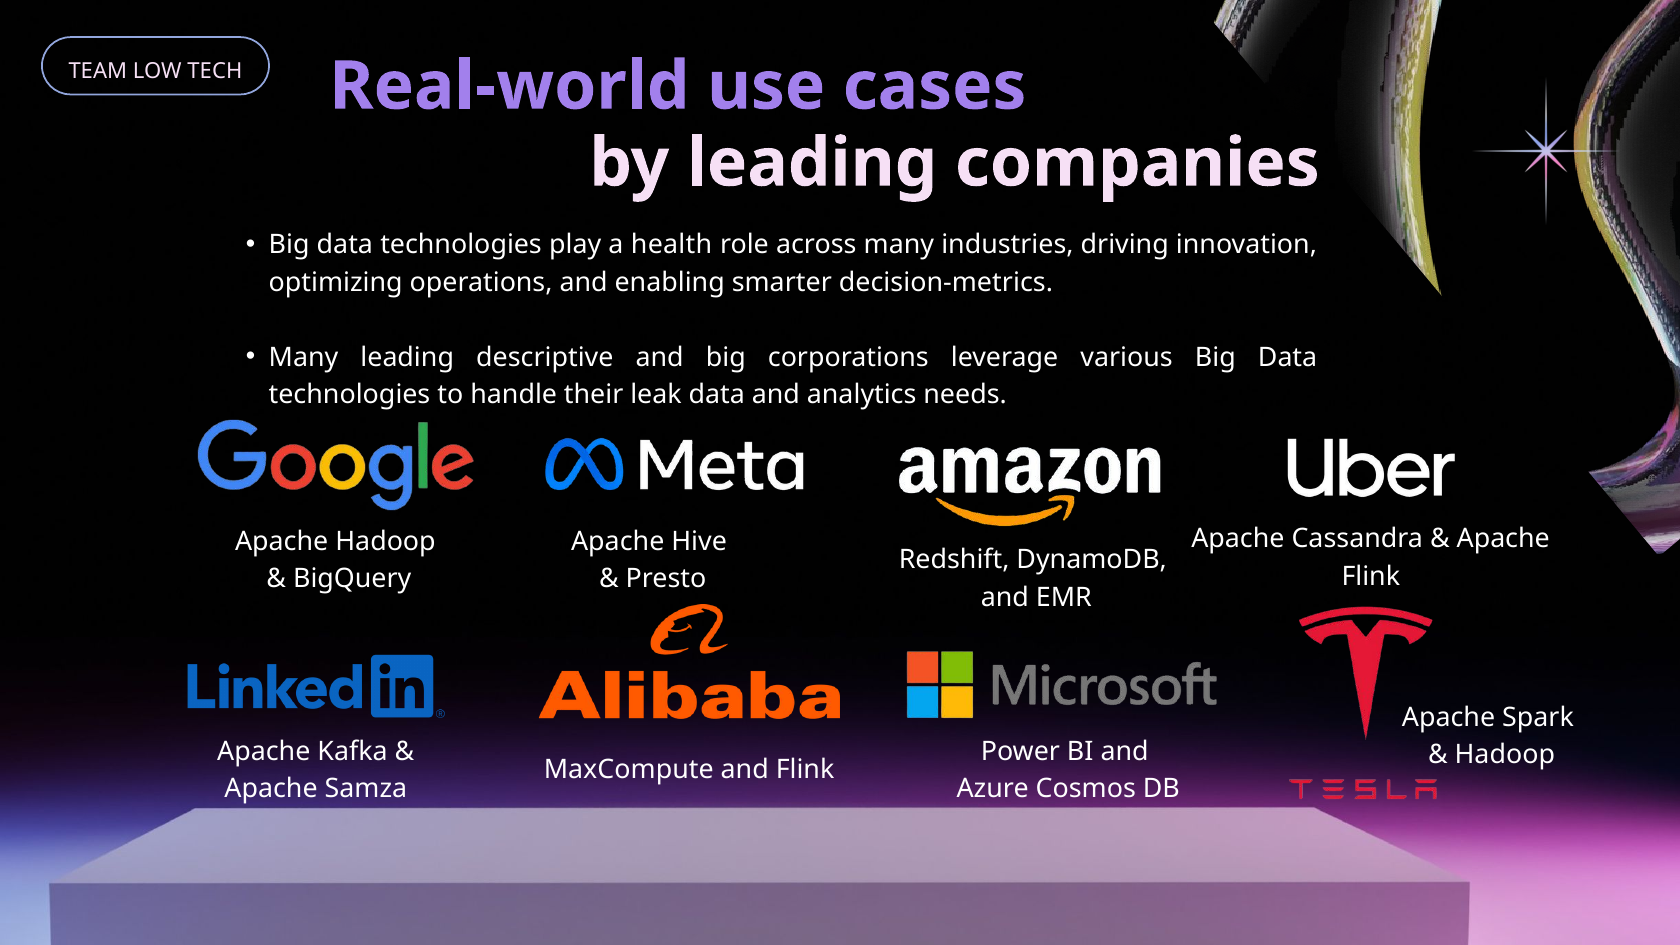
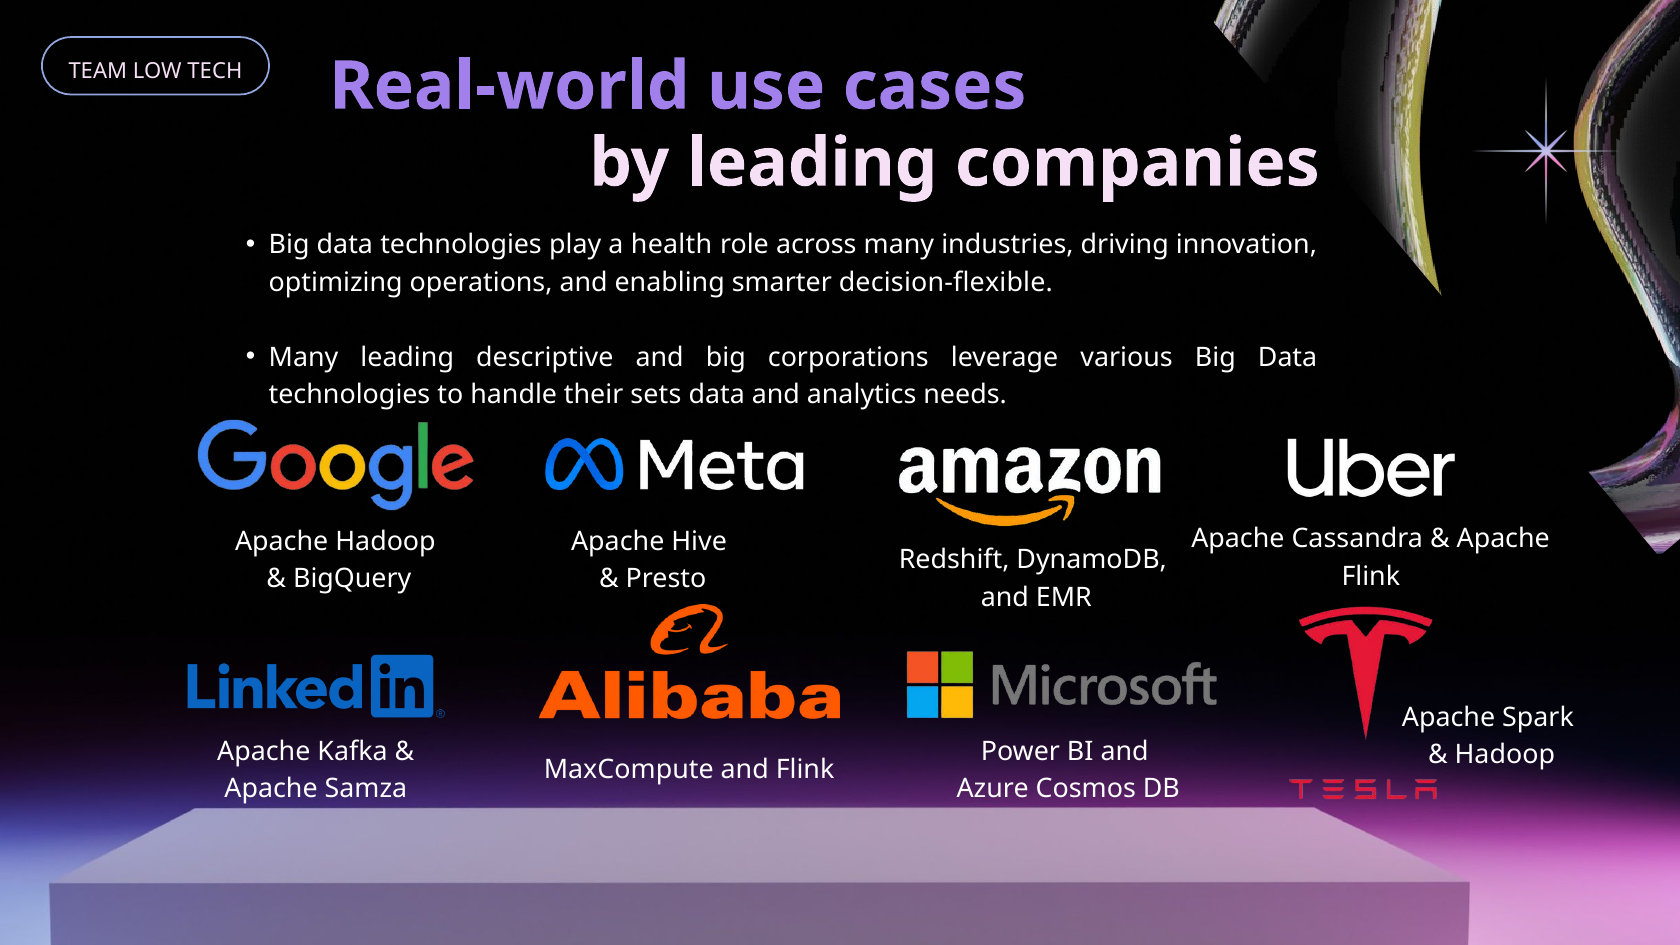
decision-metrics: decision-metrics -> decision-flexible
leak: leak -> sets
